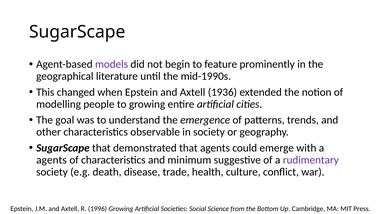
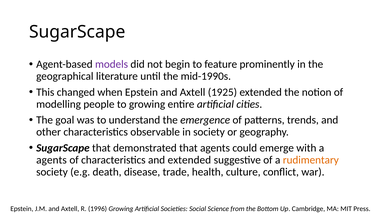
1936: 1936 -> 1925
and minimum: minimum -> extended
rudimentary colour: purple -> orange
